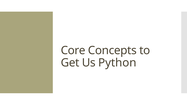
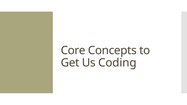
Python: Python -> Coding
